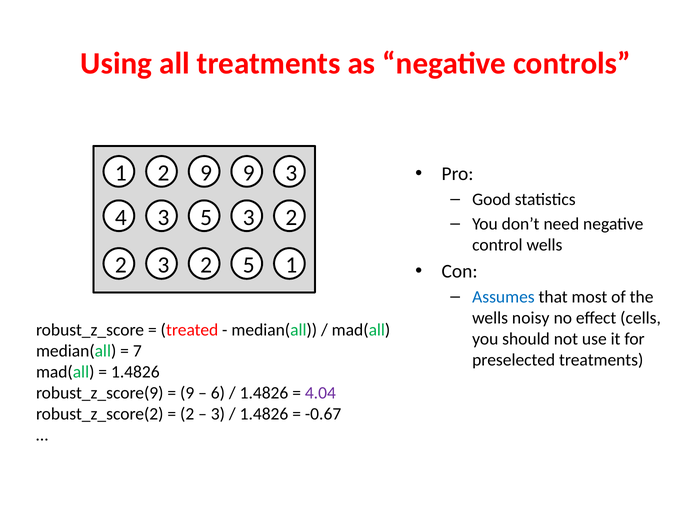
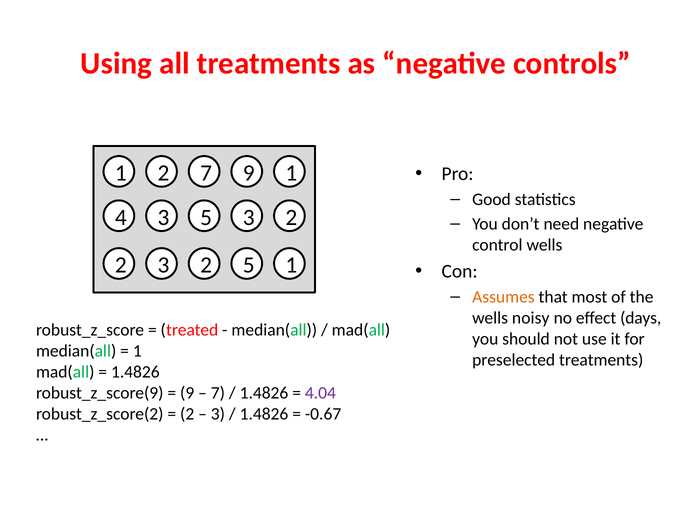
2 9: 9 -> 7
9 3: 3 -> 1
Assumes colour: blue -> orange
cells: cells -> days
7 at (137, 351): 7 -> 1
6 at (218, 393): 6 -> 7
